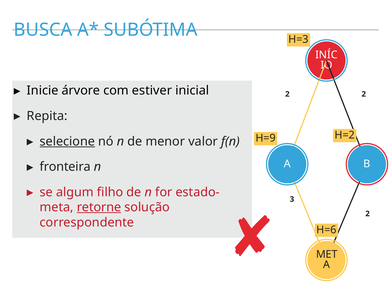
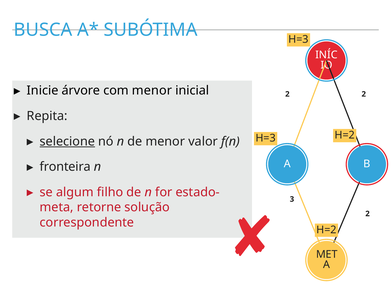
com estiver: estiver -> menor
H=9 at (266, 138): H=9 -> H=3
retorne underline: present -> none
H=6 at (326, 230): H=6 -> H=2
